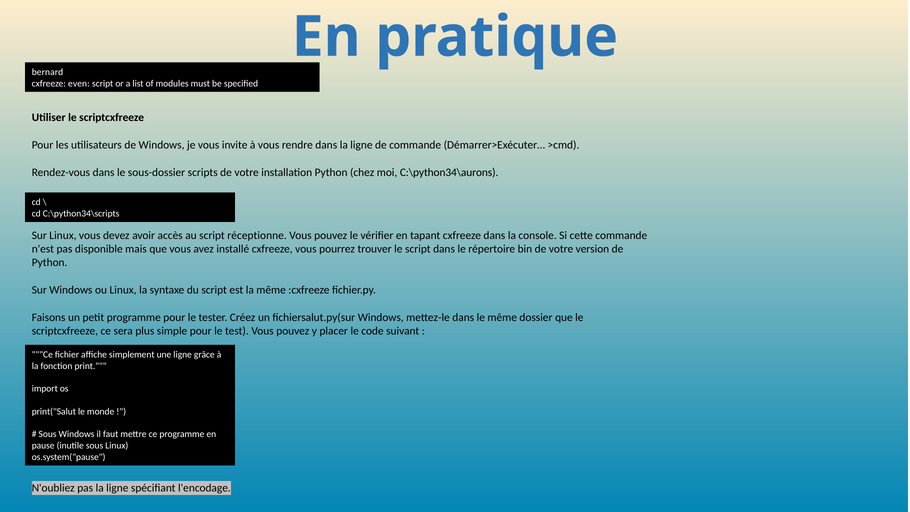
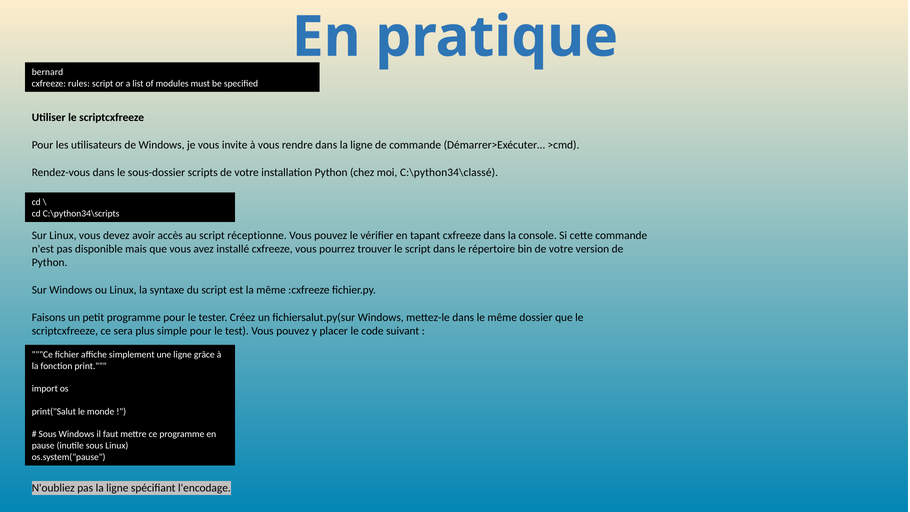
even: even -> rules
C:\python34\aurons: C:\python34\aurons -> C:\python34\classé
